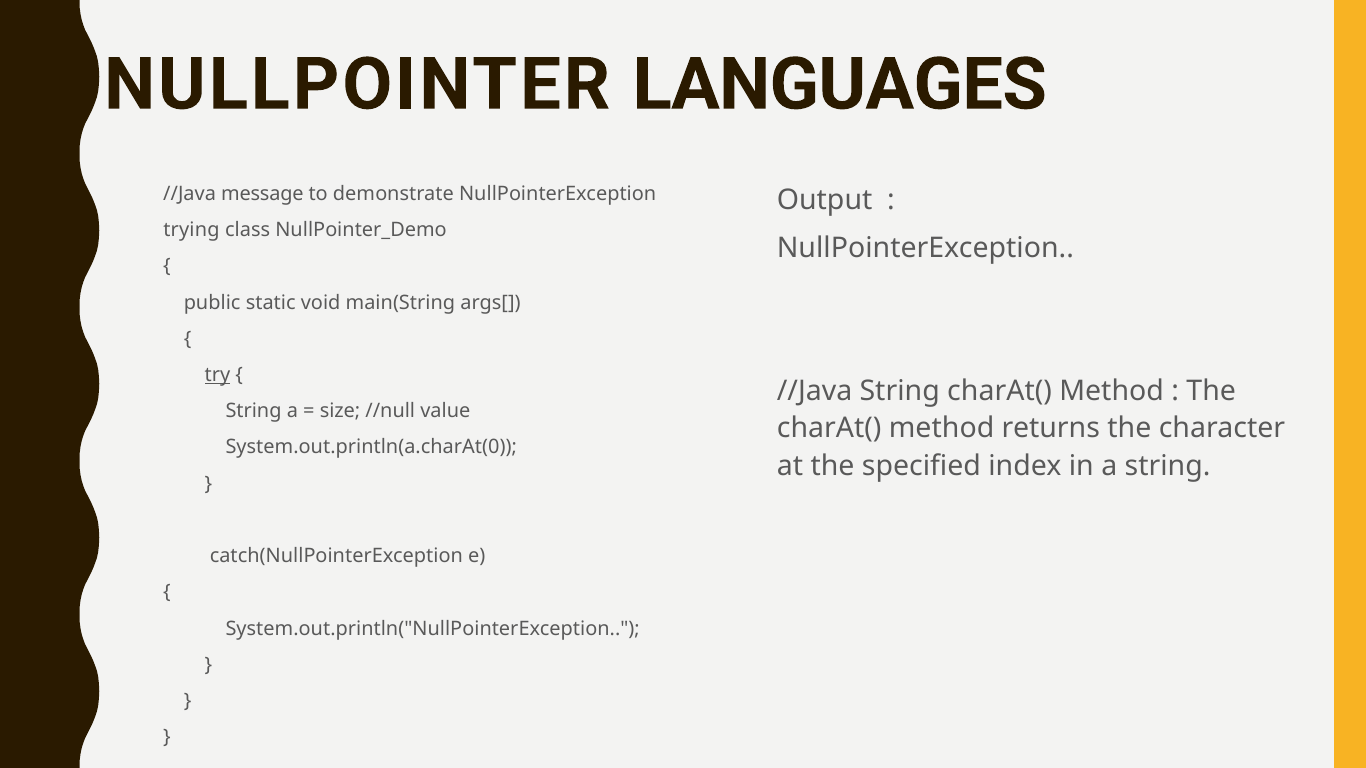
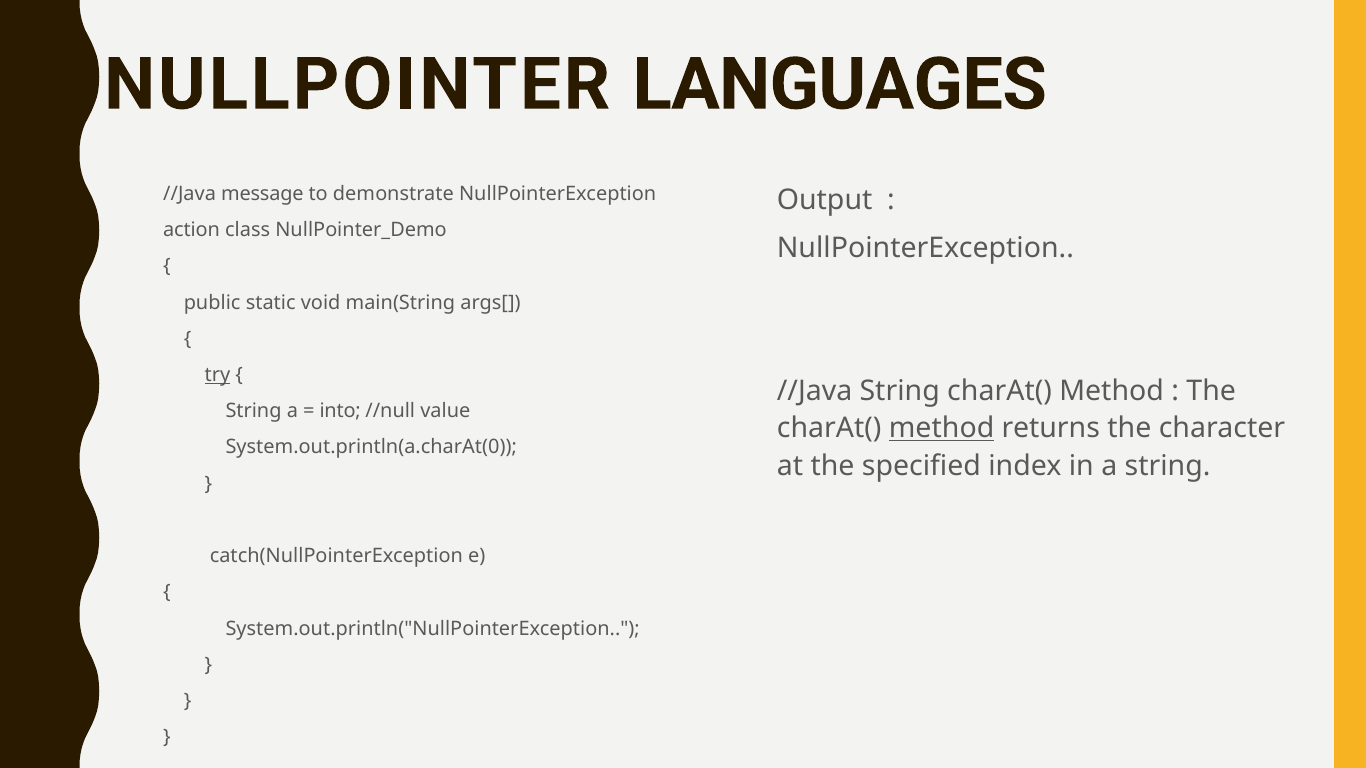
trying: trying -> action
size: size -> into
method at (942, 428) underline: none -> present
